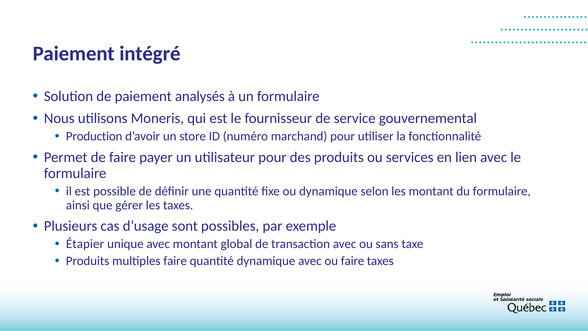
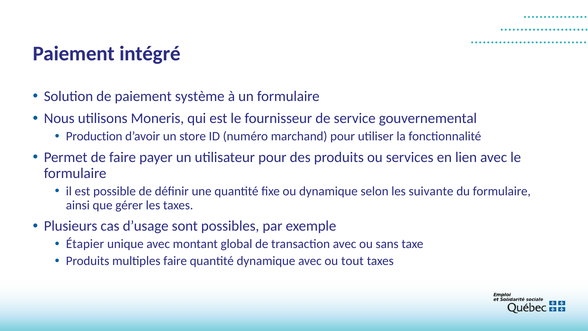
analysés: analysés -> système
les montant: montant -> suivante
ou faire: faire -> tout
